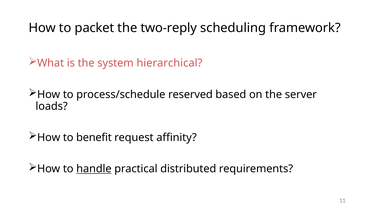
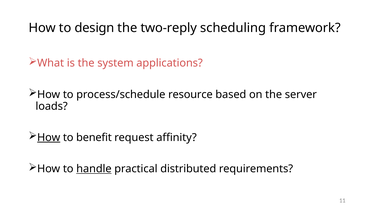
packet: packet -> design
hierarchical: hierarchical -> applications
reserved: reserved -> resource
How at (49, 138) underline: none -> present
